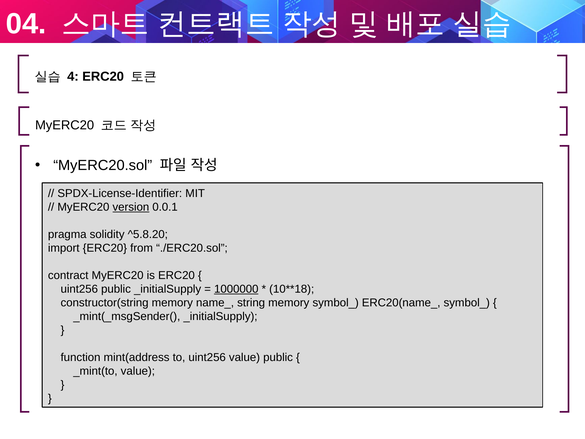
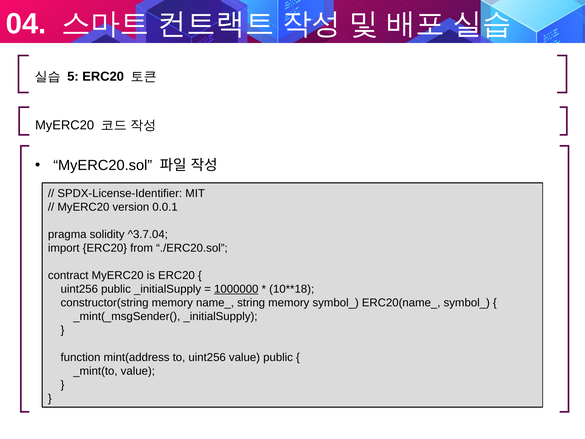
4: 4 -> 5
version underline: present -> none
^5.8.20: ^5.8.20 -> ^3.7.04
